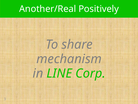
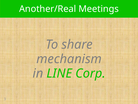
Positively: Positively -> Meetings
